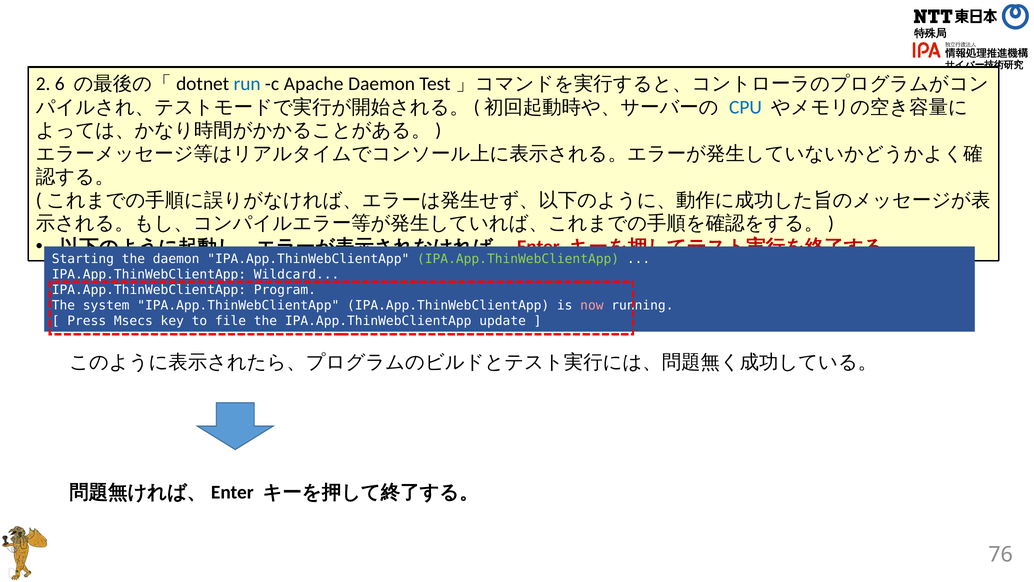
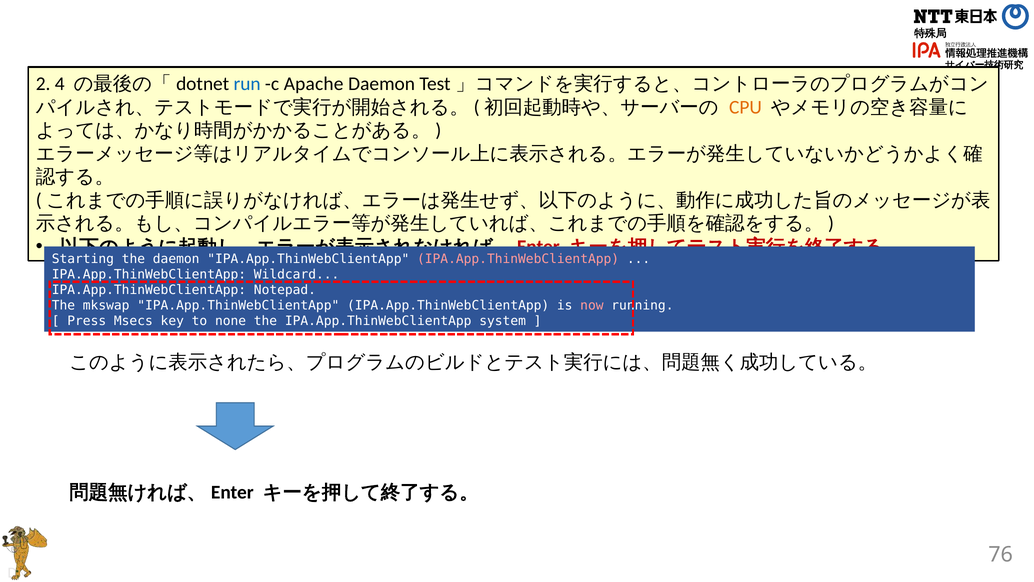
6: 6 -> 4
CPU colour: blue -> orange
IPA.App.ThinWebClientApp at (518, 259) colour: light green -> pink
Program: Program -> Notepad
system: system -> mkswap
file: file -> none
update: update -> system
